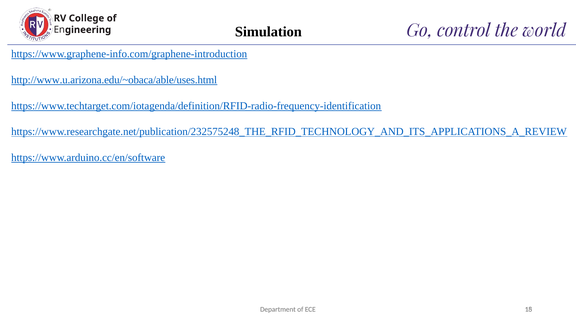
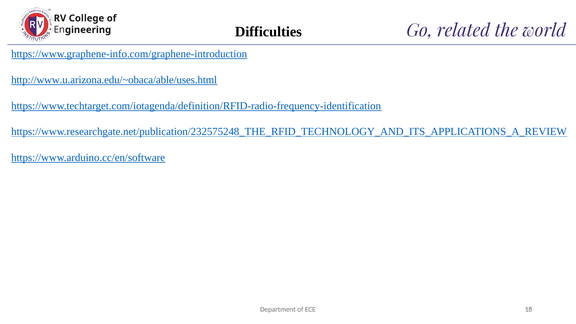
Simulation: Simulation -> Difficulties
control: control -> related
